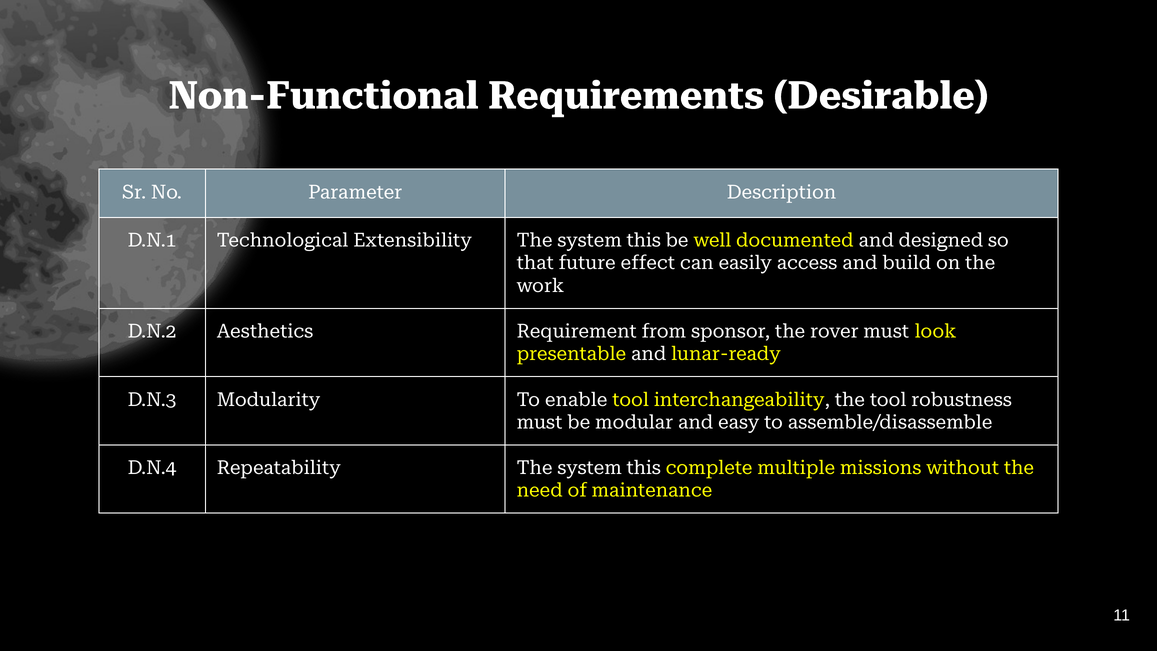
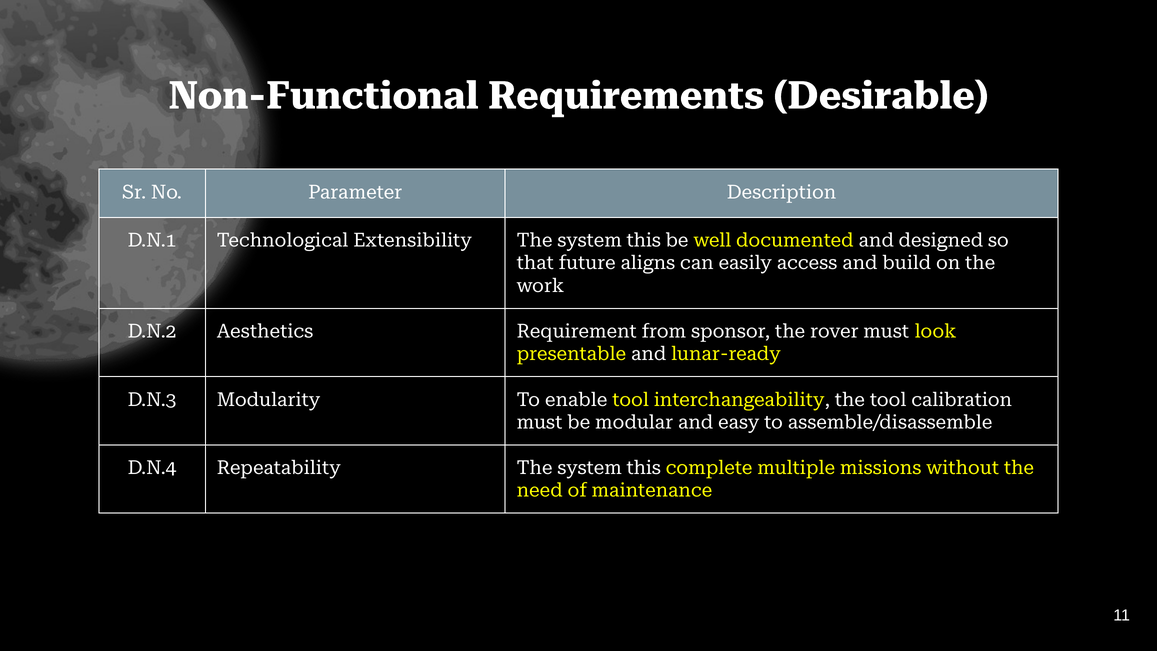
effect: effect -> aligns
robustness: robustness -> calibration
